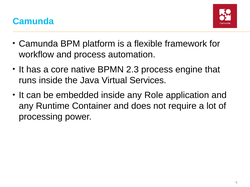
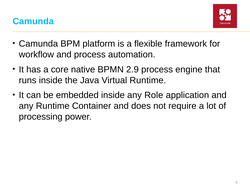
2.3: 2.3 -> 2.9
Virtual Services: Services -> Runtime
